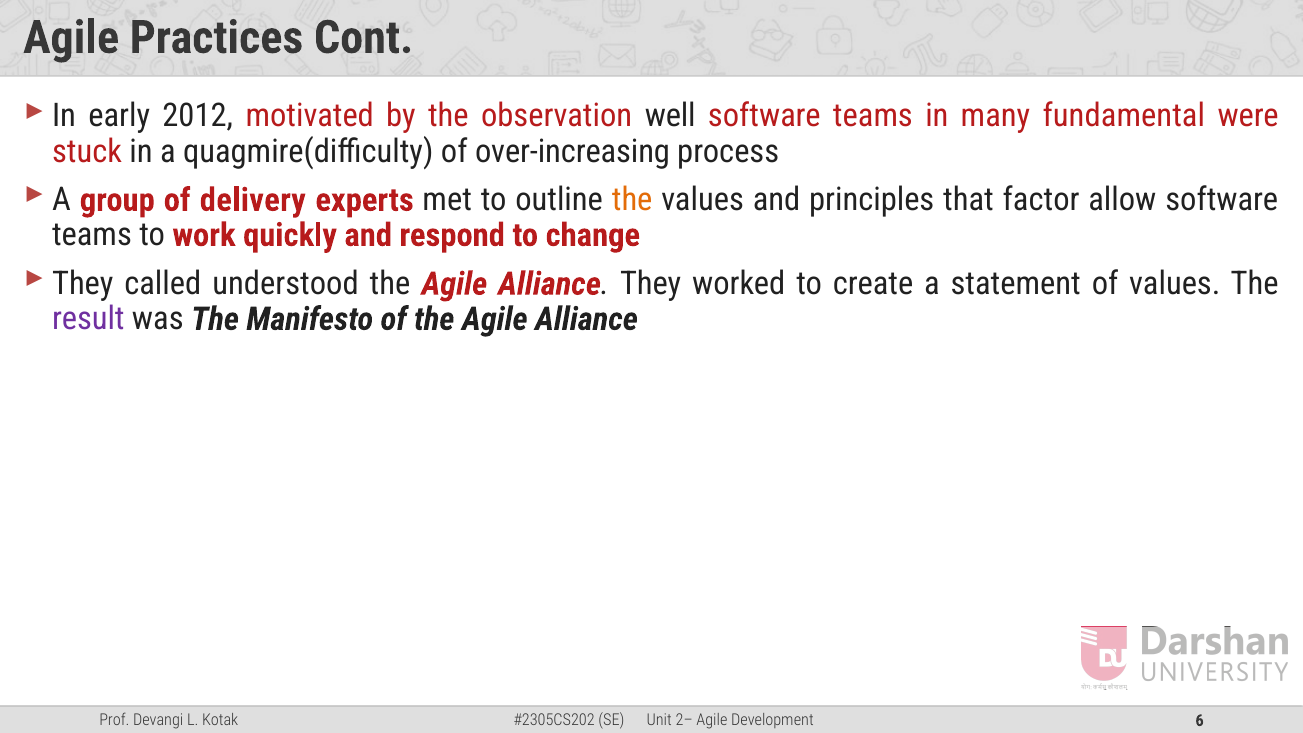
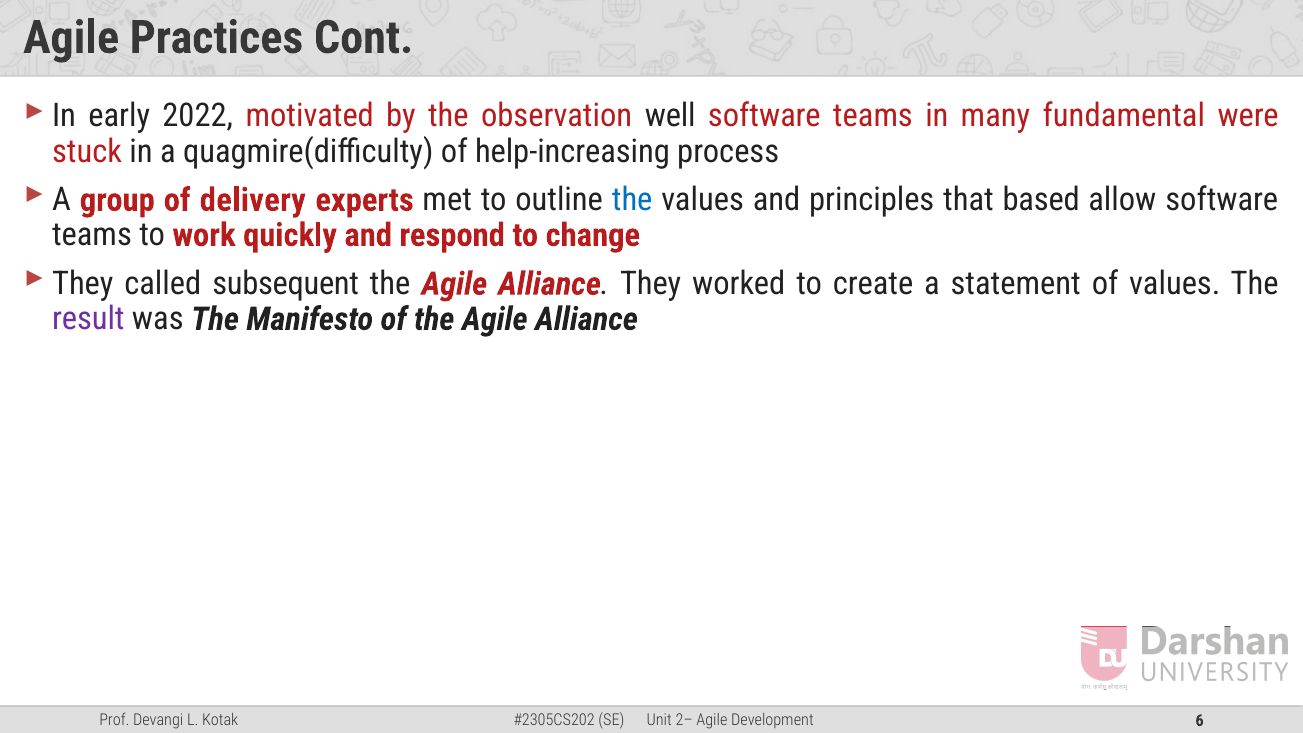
2012: 2012 -> 2022
over-increasing: over-increasing -> help-increasing
the at (632, 200) colour: orange -> blue
factor: factor -> based
understood: understood -> subsequent
